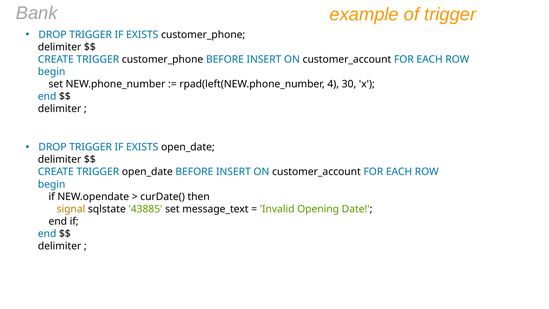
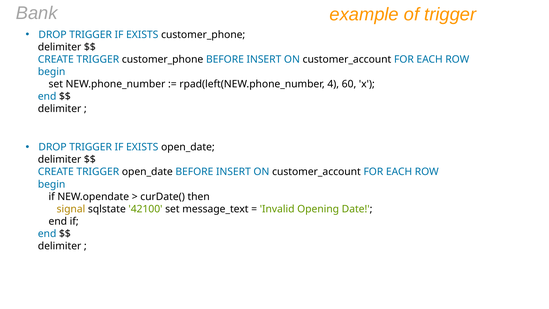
30: 30 -> 60
43885: 43885 -> 42100
